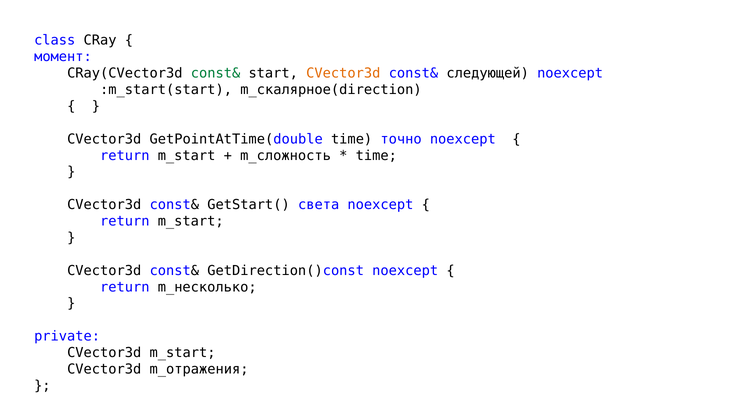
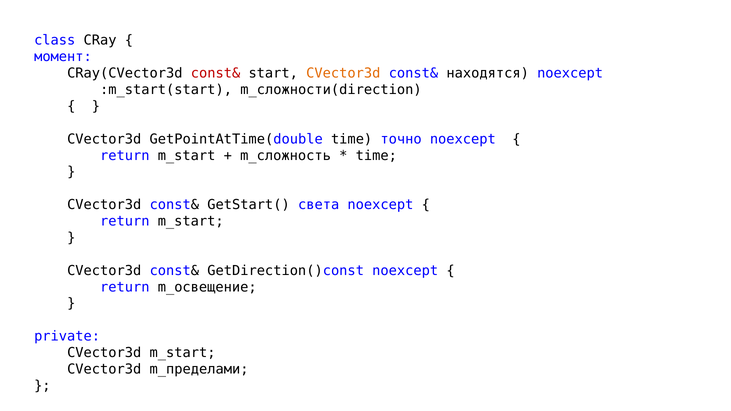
const& at (216, 73) colour: green -> red
следующей: следующей -> находятся
m_скалярное(direction: m_скалярное(direction -> m_сложности(direction
m_несколько: m_несколько -> m_освещение
m_отражения: m_отражения -> m_пределами
